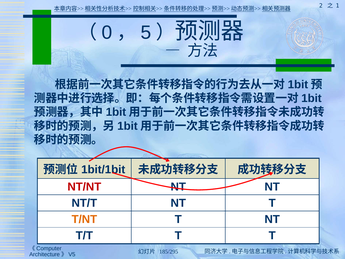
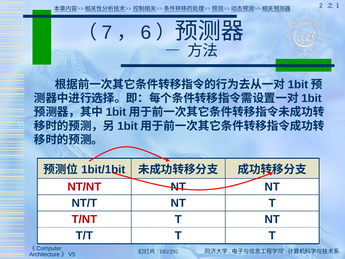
0: 0 -> 7
5: 5 -> 6
T/NT colour: orange -> red
